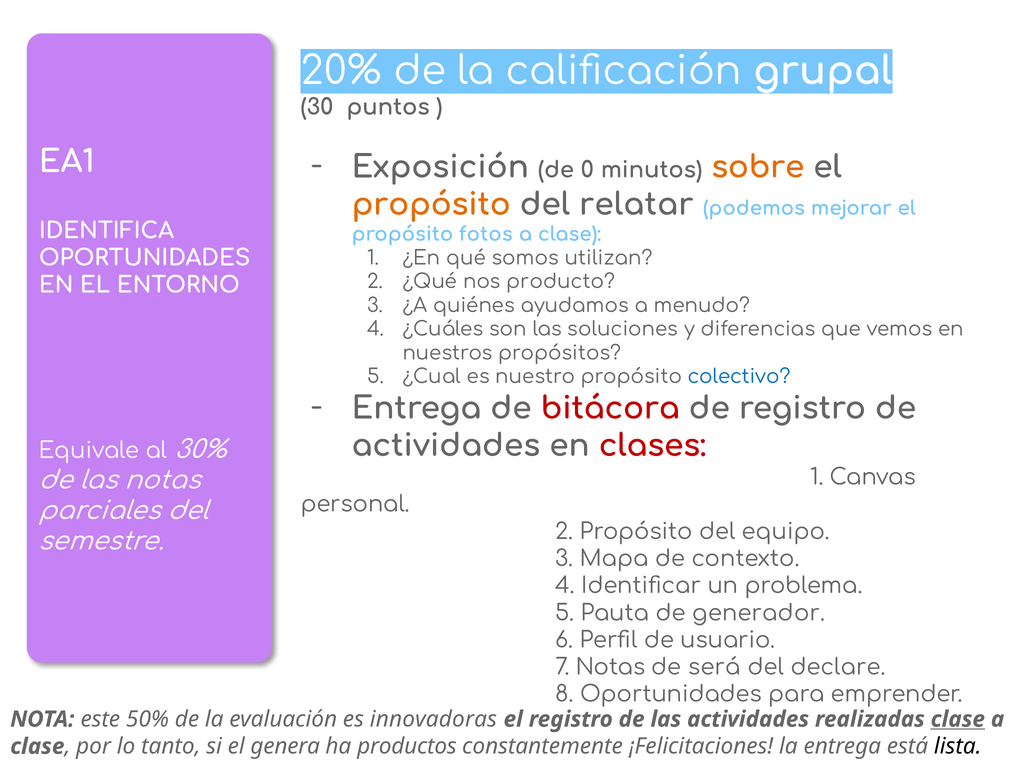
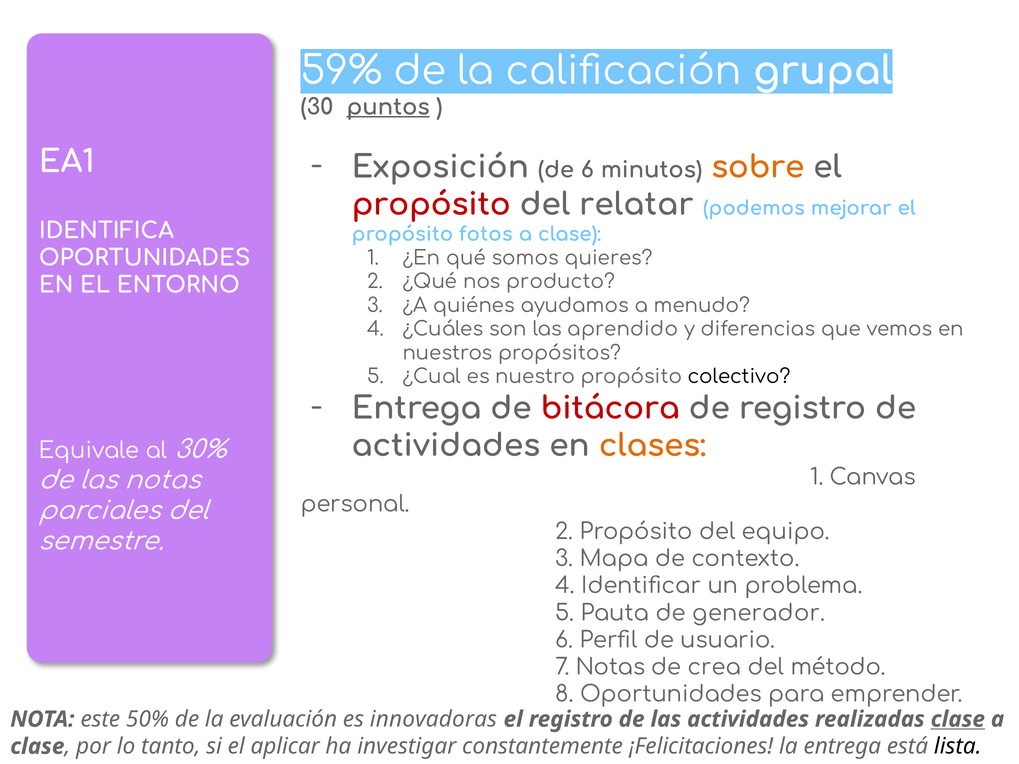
20%: 20% -> 59%
puntos underline: none -> present
de 0: 0 -> 6
propósito at (431, 205) colour: orange -> red
utilizan: utilizan -> quieres
soluciones: soluciones -> aprendido
colectivo colour: blue -> black
clases colour: red -> orange
será: será -> crea
declare: declare -> método
genera: genera -> aplicar
productos: productos -> investigar
